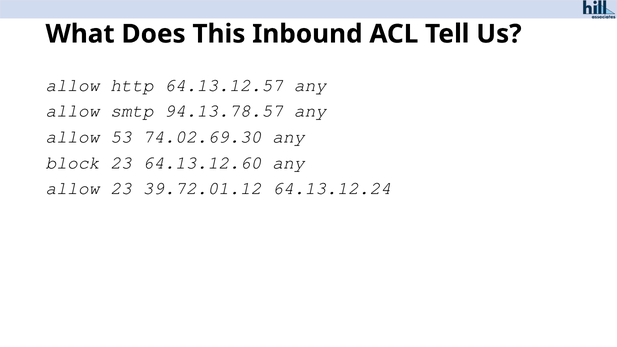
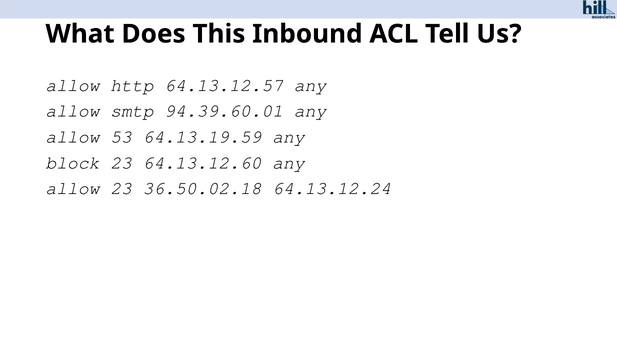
94.13.78.57: 94.13.78.57 -> 94.39.60.01
74.02.69.30: 74.02.69.30 -> 64.13.19.59
39.72.01.12: 39.72.01.12 -> 36.50.02.18
